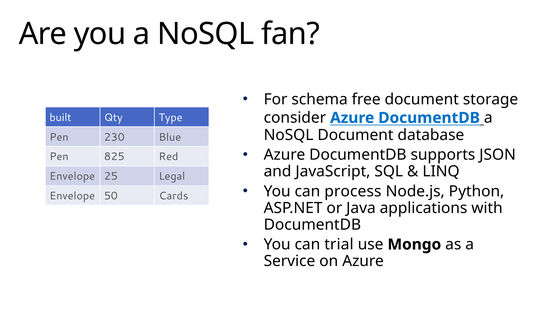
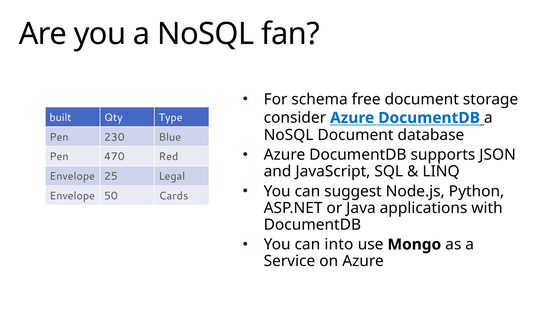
825: 825 -> 470
process: process -> suggest
trial: trial -> into
